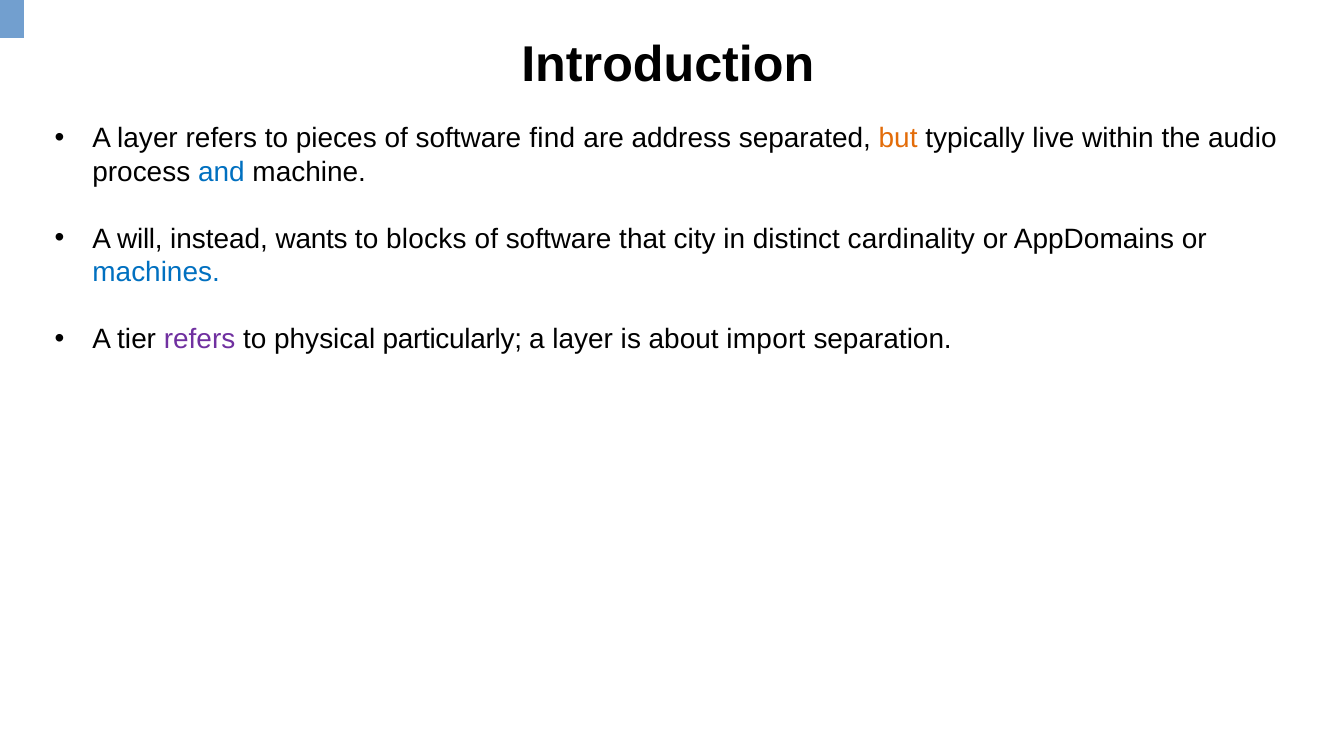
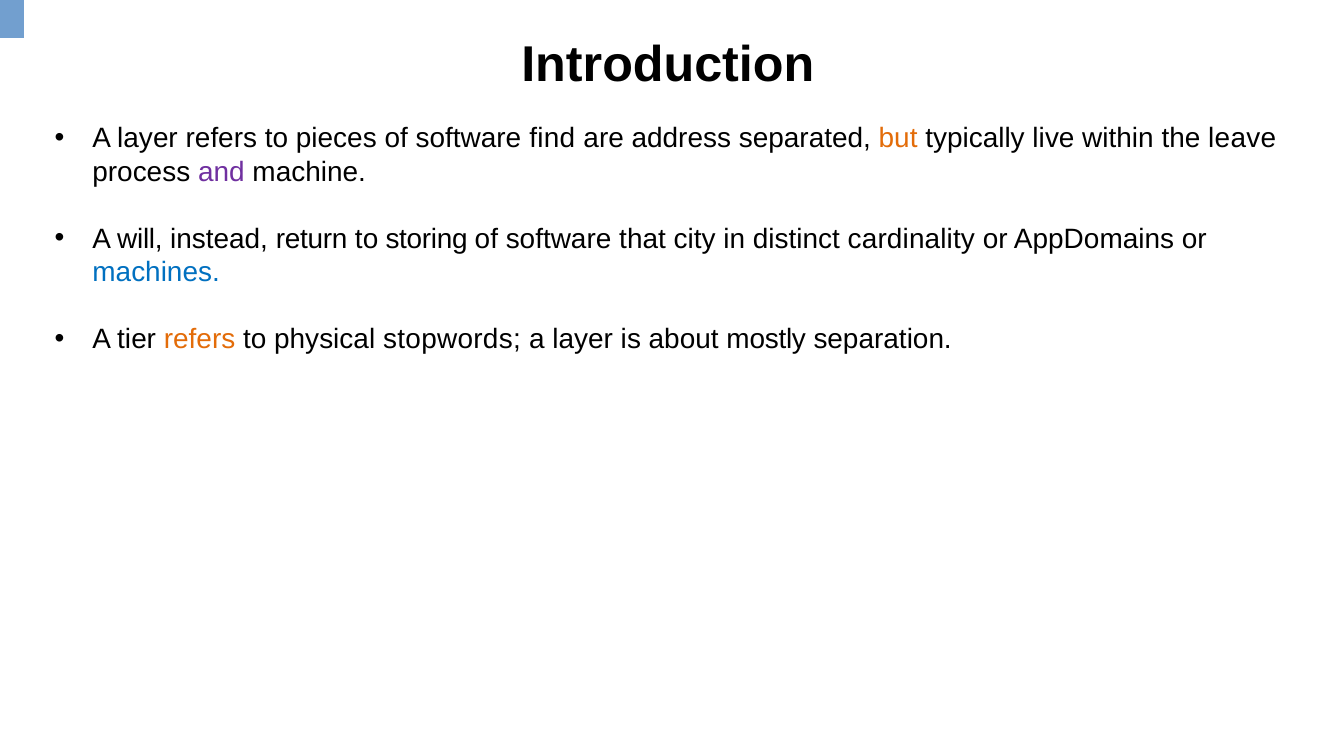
audio: audio -> leave
and colour: blue -> purple
wants: wants -> return
blocks: blocks -> storing
refers at (200, 340) colour: purple -> orange
particularly: particularly -> stopwords
import: import -> mostly
